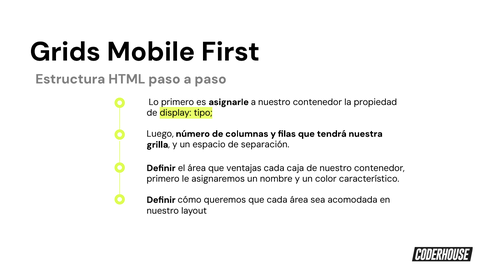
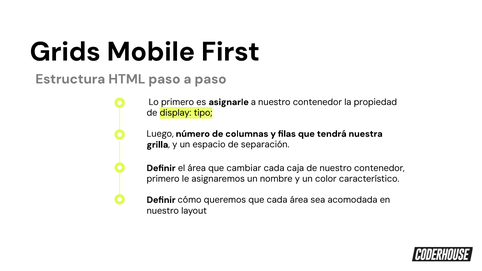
ventajas: ventajas -> cambiar
